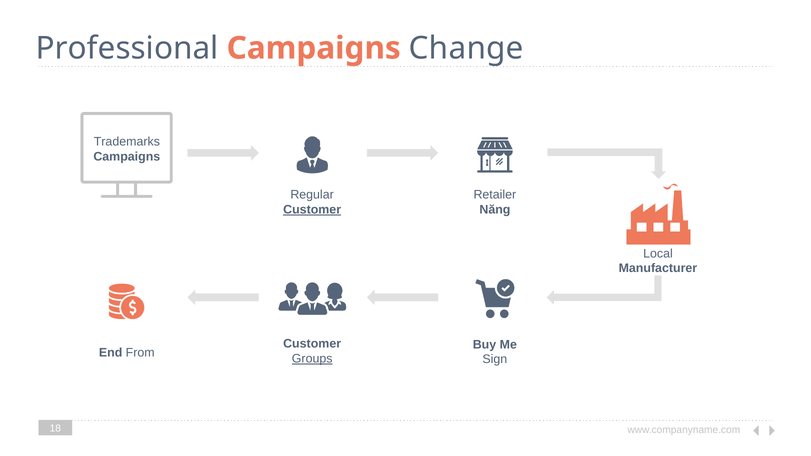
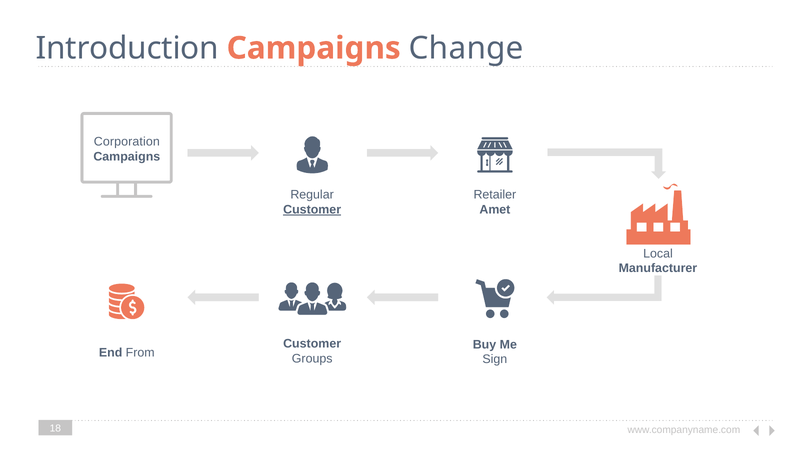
Professional: Professional -> Introduction
Trademarks: Trademarks -> Corporation
Năng: Năng -> Amet
Groups underline: present -> none
